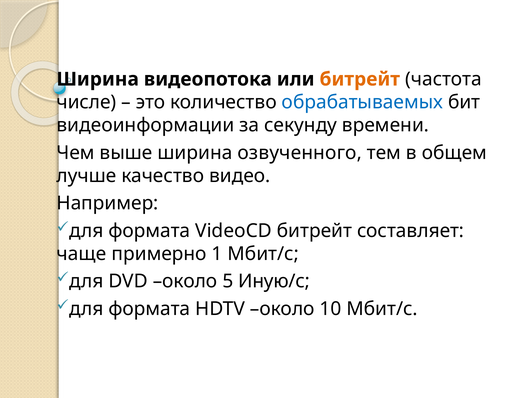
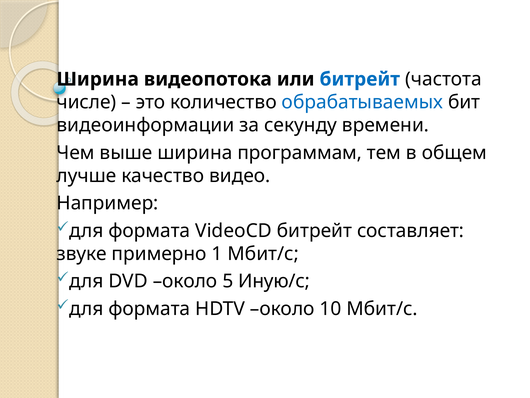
битрейт at (360, 79) colour: orange -> blue
озвученного: озвученного -> программам
чаще: чаще -> звуке
